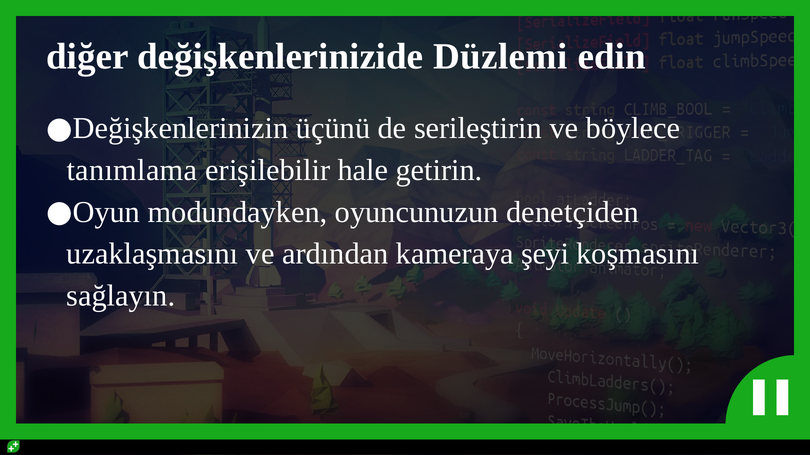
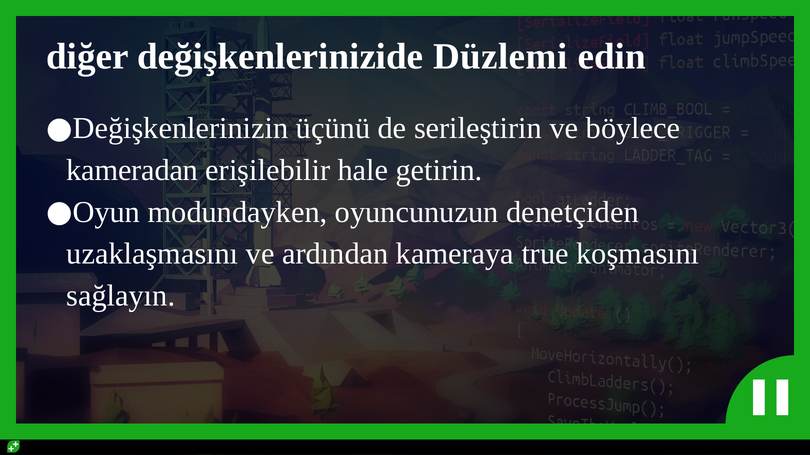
tanımlama: tanımlama -> kameradan
şeyi: şeyi -> true
